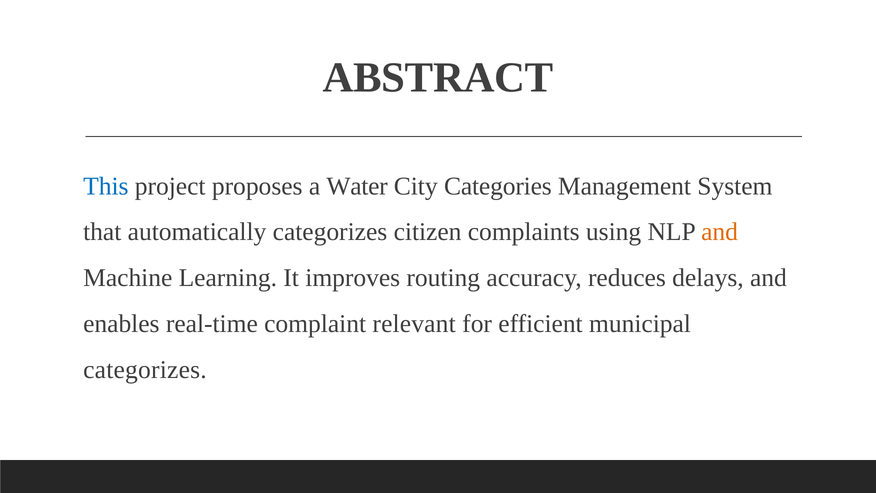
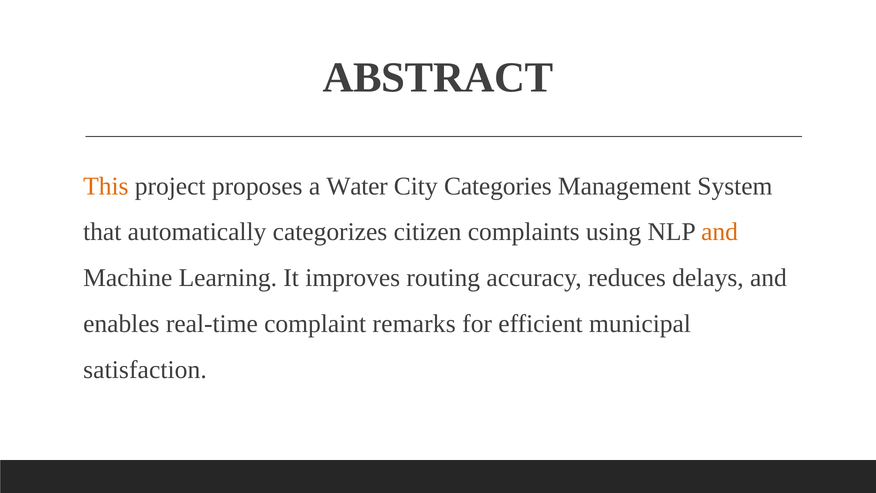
This colour: blue -> orange
relevant: relevant -> remarks
categorizes at (145, 370): categorizes -> satisfaction
